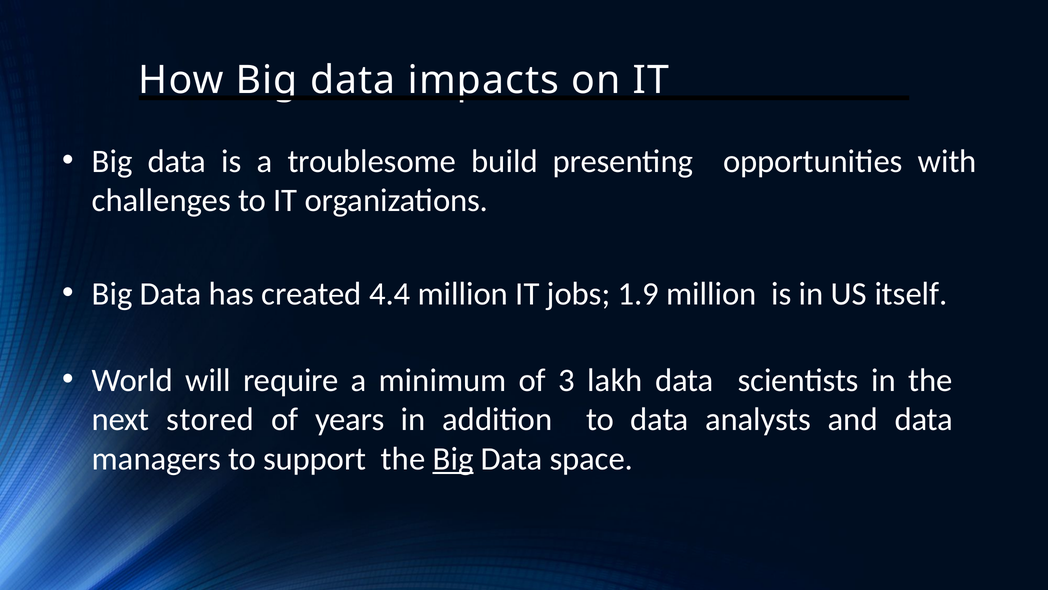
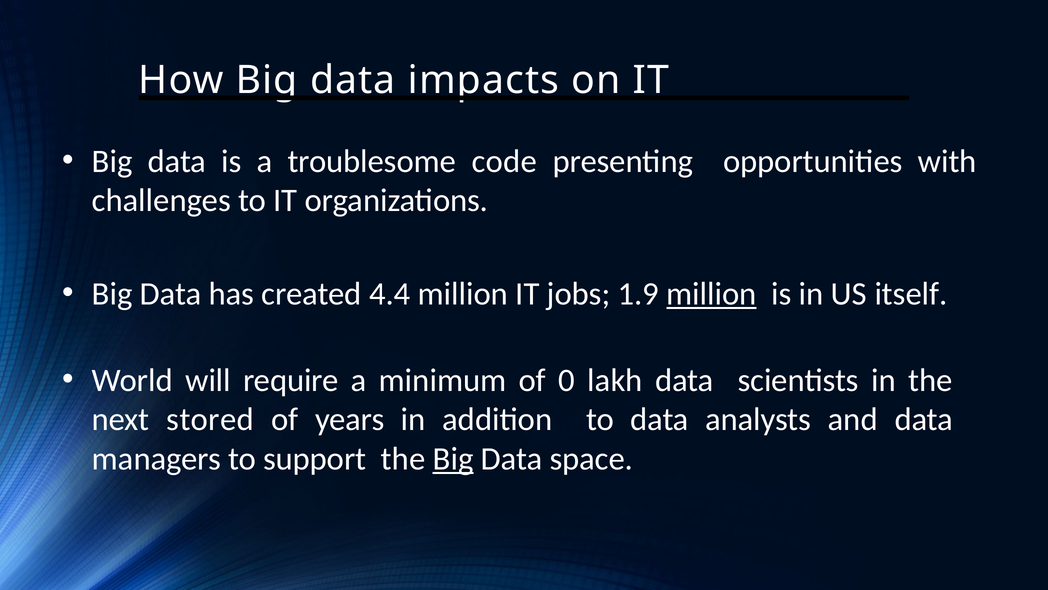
build: build -> code
million at (711, 294) underline: none -> present
3: 3 -> 0
